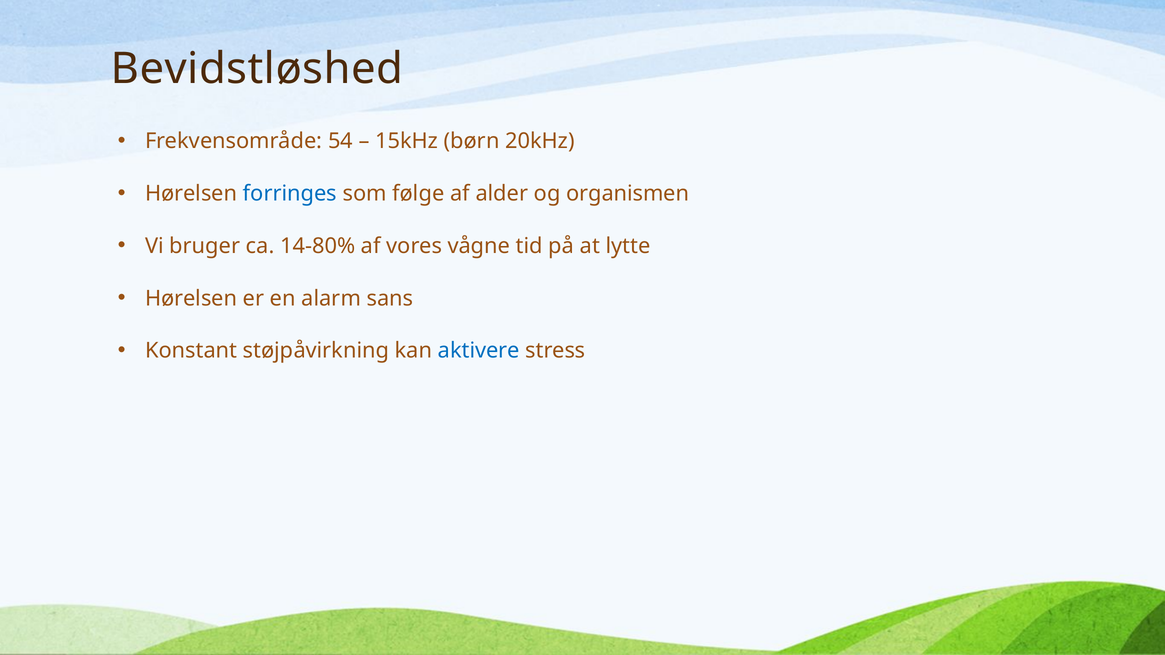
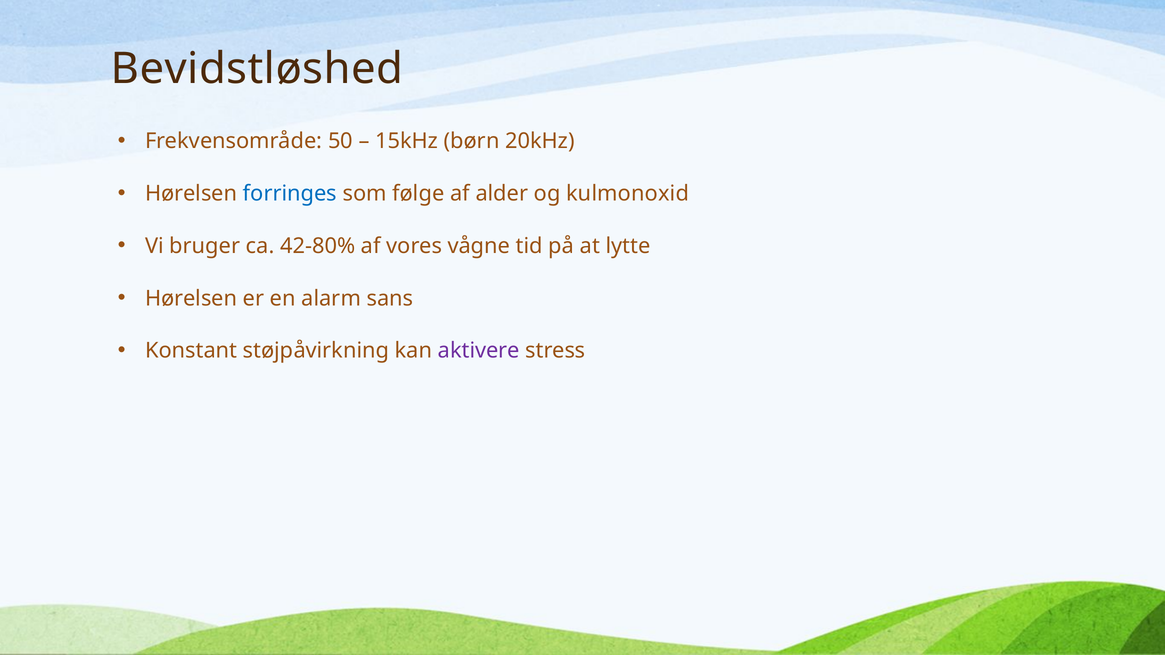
54: 54 -> 50
organismen: organismen -> kulmonoxid
14-80%: 14-80% -> 42-80%
aktivere colour: blue -> purple
